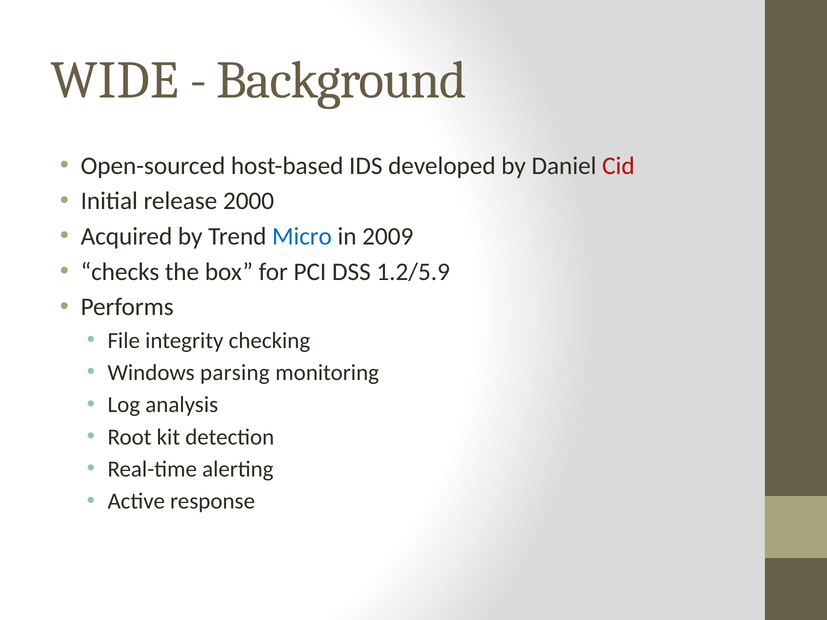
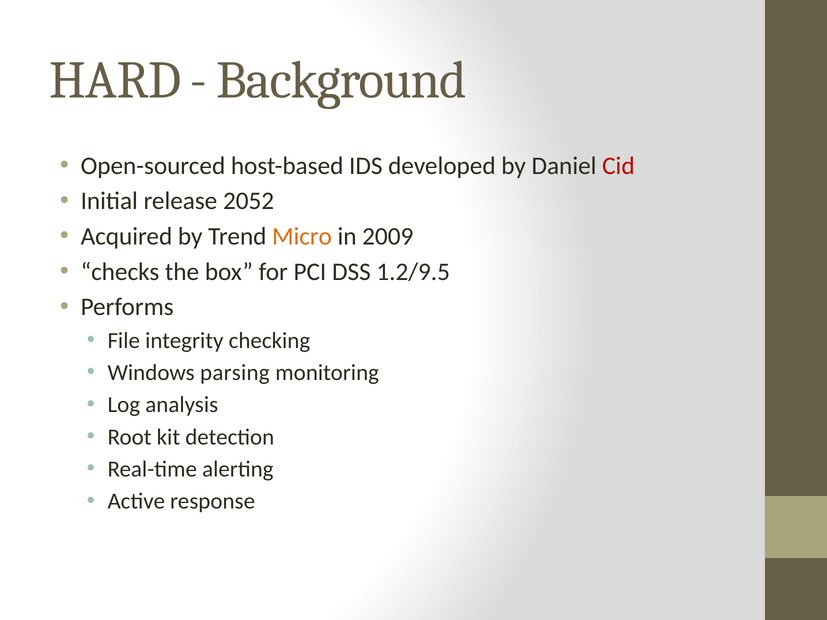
WIDE: WIDE -> HARD
2000: 2000 -> 2052
Micro colour: blue -> orange
1.2/5.9: 1.2/5.9 -> 1.2/9.5
